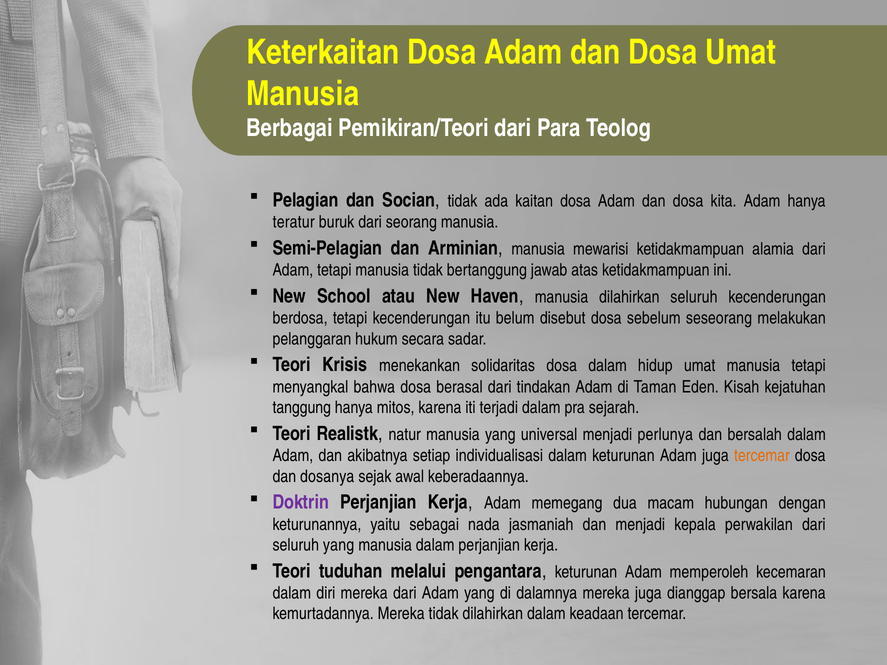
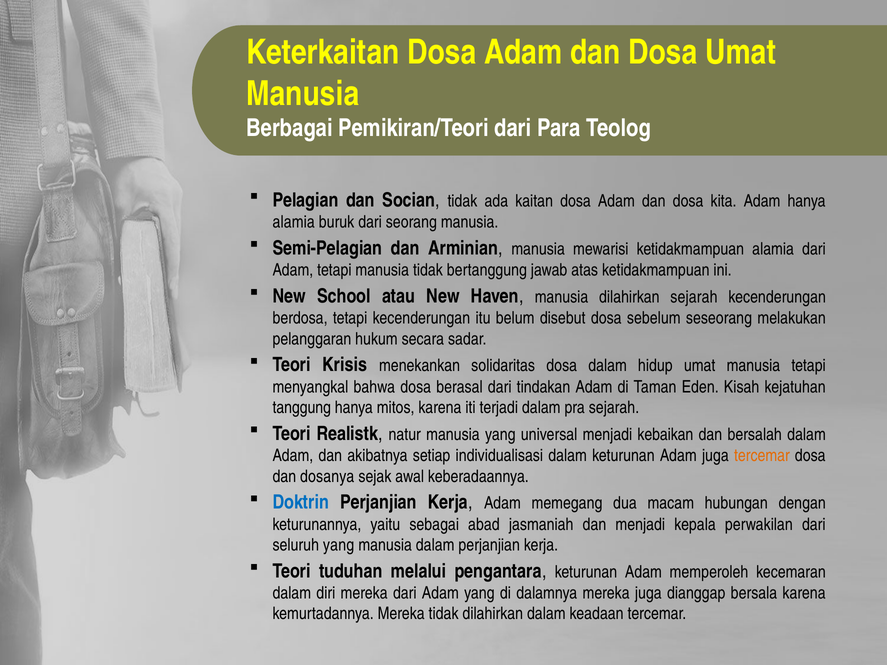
teratur at (294, 222): teratur -> alamia
dilahirkan seluruh: seluruh -> sejarah
perlunya: perlunya -> kebaikan
Doktrin colour: purple -> blue
nada: nada -> abad
